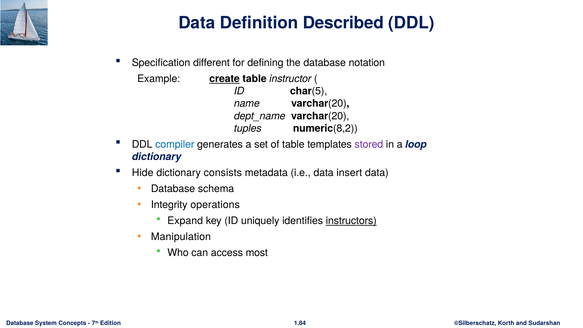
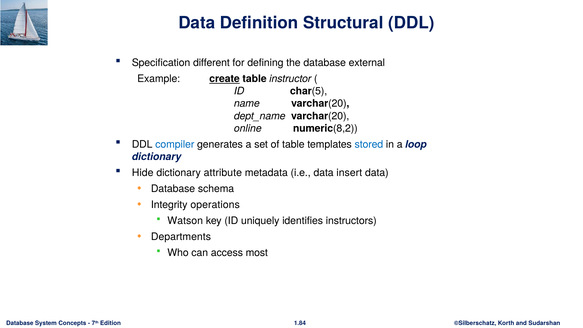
Described: Described -> Structural
notation: notation -> external
tuples: tuples -> online
stored colour: purple -> blue
consists: consists -> attribute
Expand: Expand -> Watson
instructors underline: present -> none
Manipulation: Manipulation -> Departments
